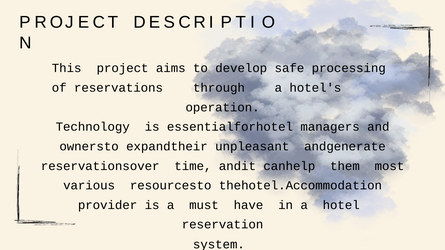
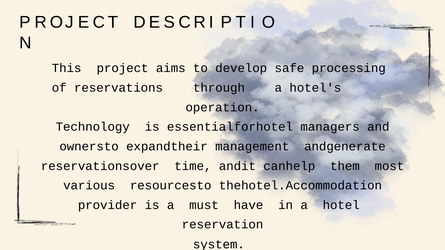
unpleasant: unpleasant -> management
